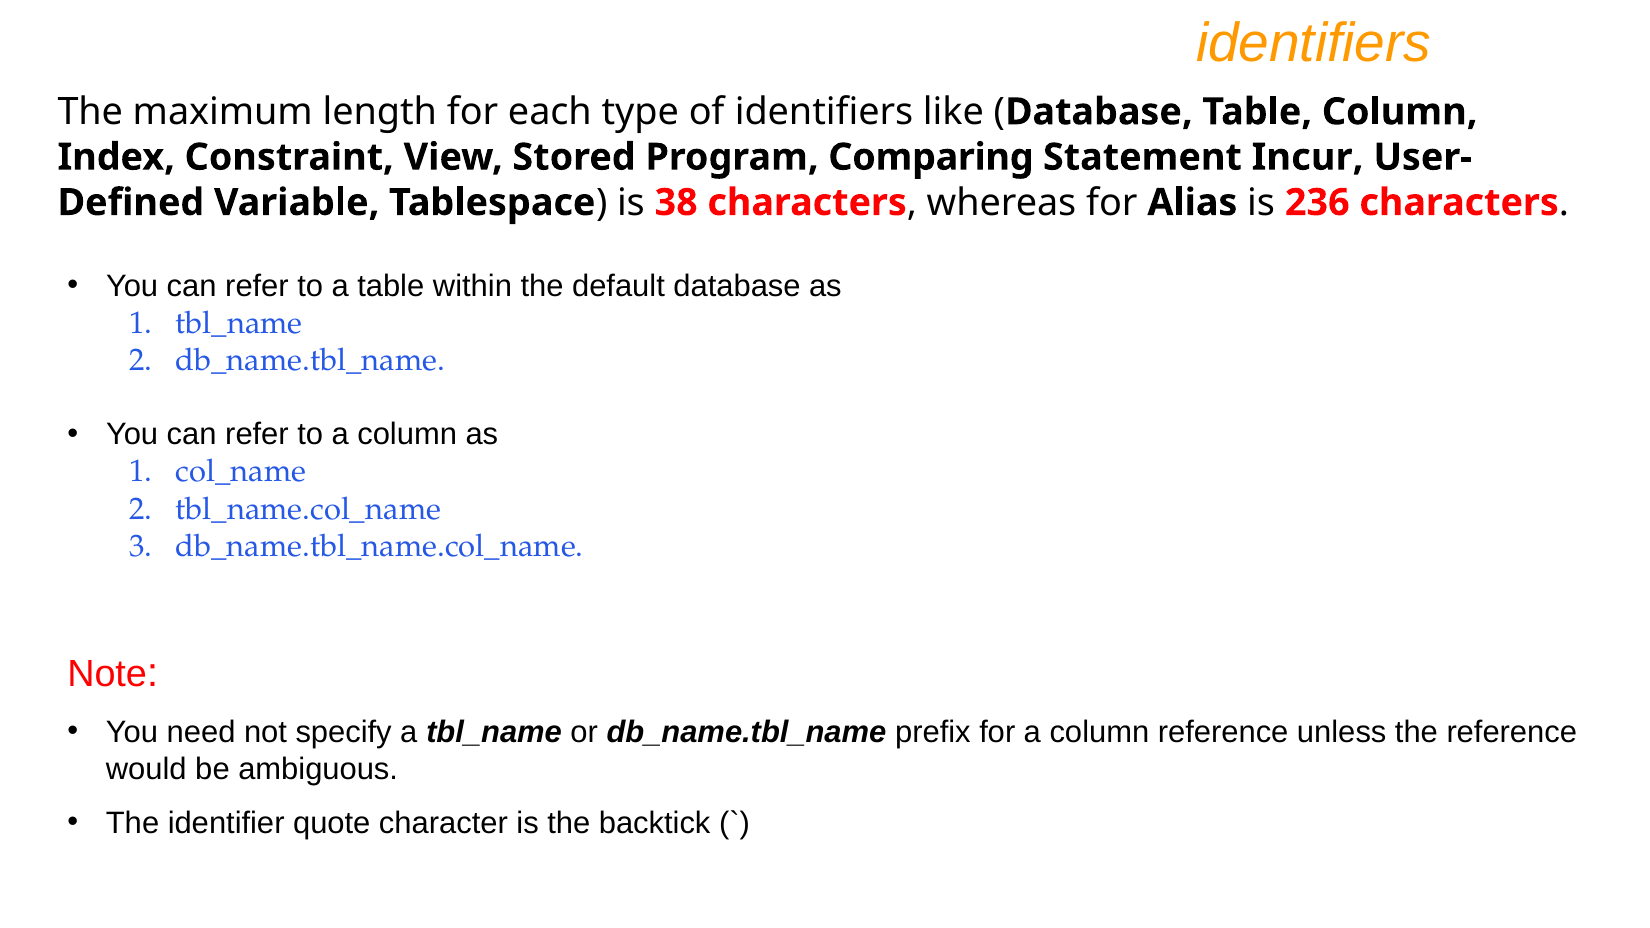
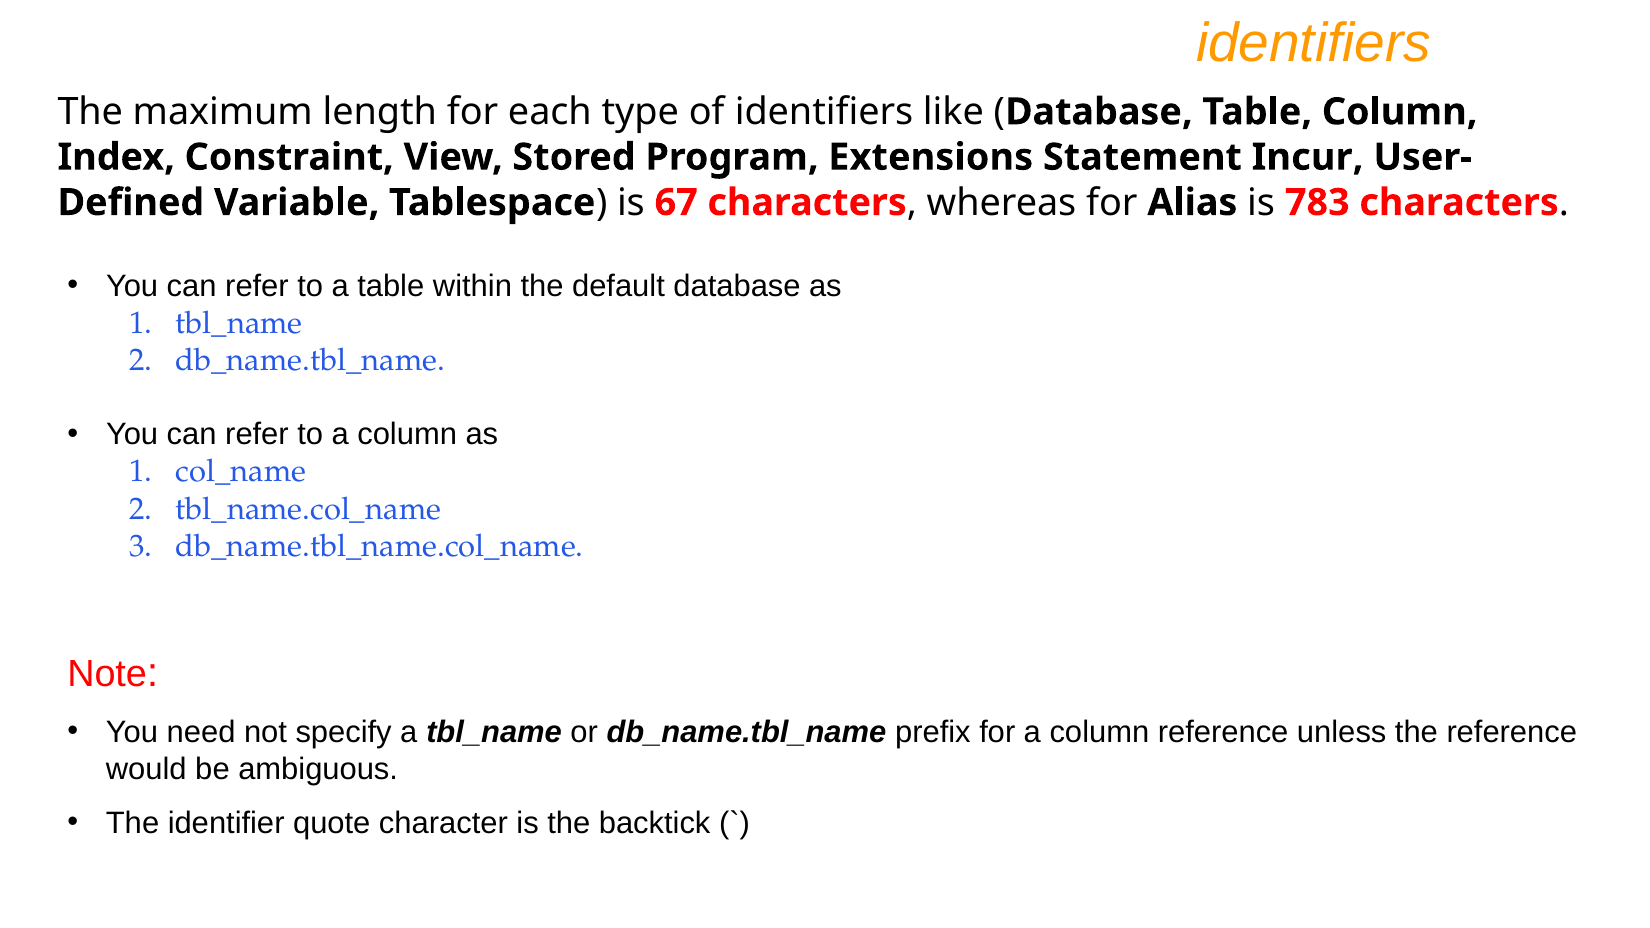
Comparing: Comparing -> Extensions
38: 38 -> 67
236: 236 -> 783
